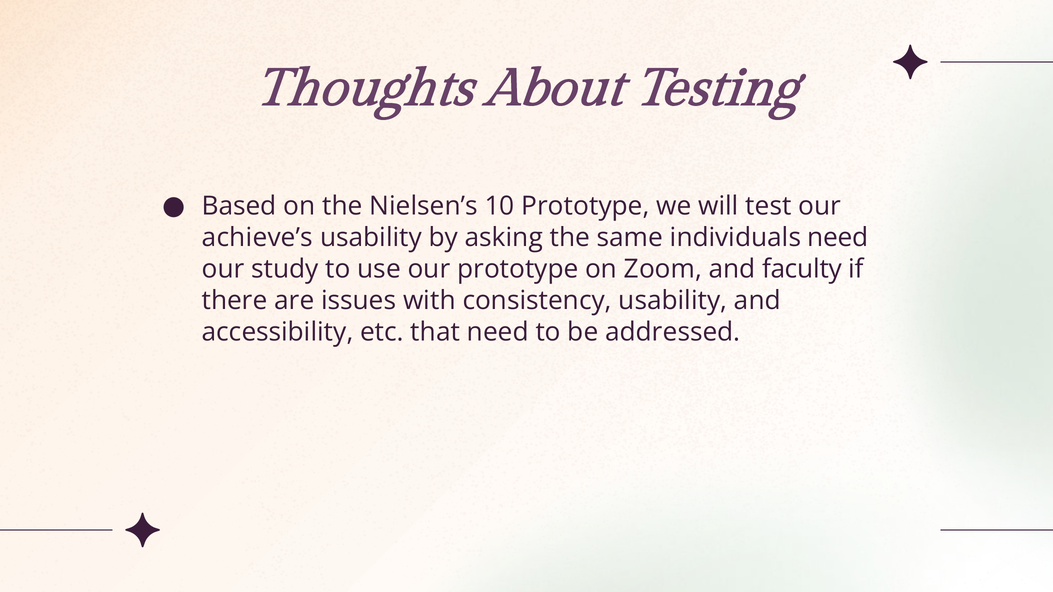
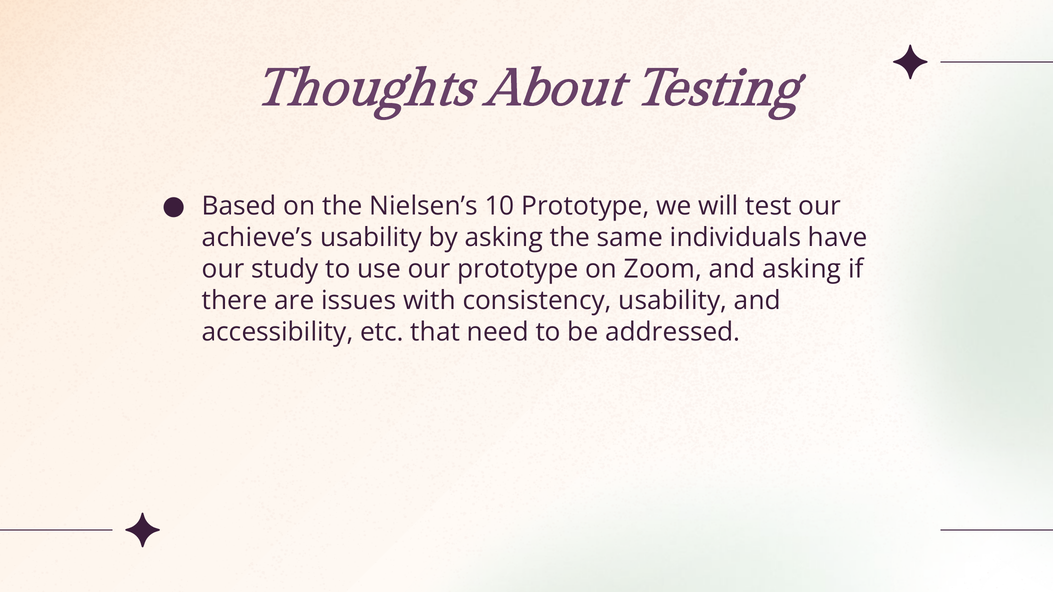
individuals need: need -> have
and faculty: faculty -> asking
